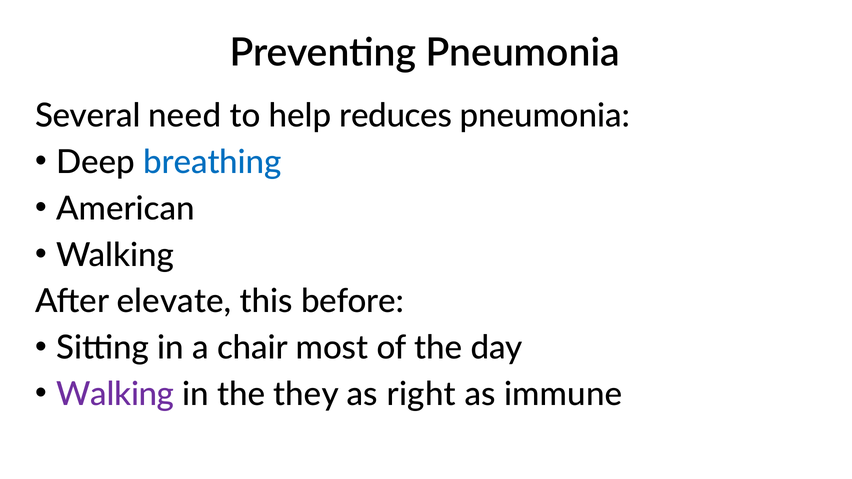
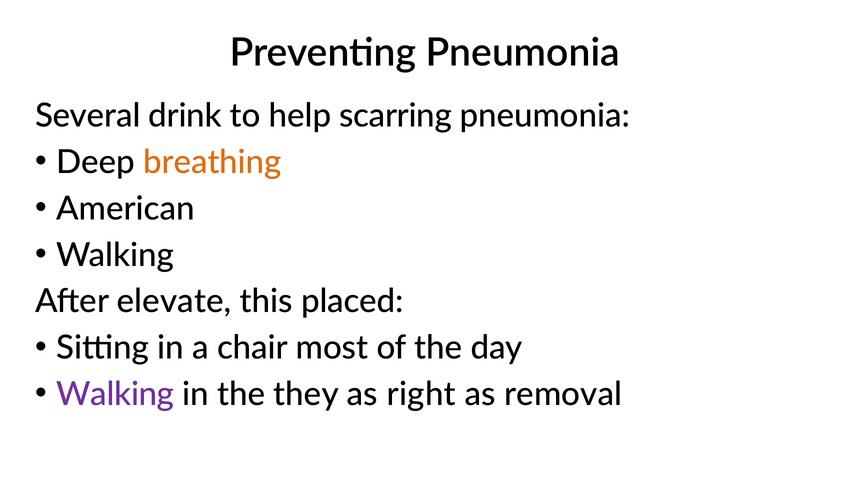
need: need -> drink
reduces: reduces -> scarring
breathing colour: blue -> orange
before: before -> placed
immune: immune -> removal
